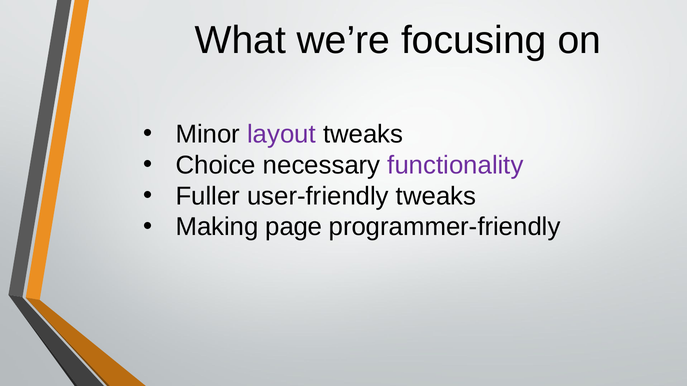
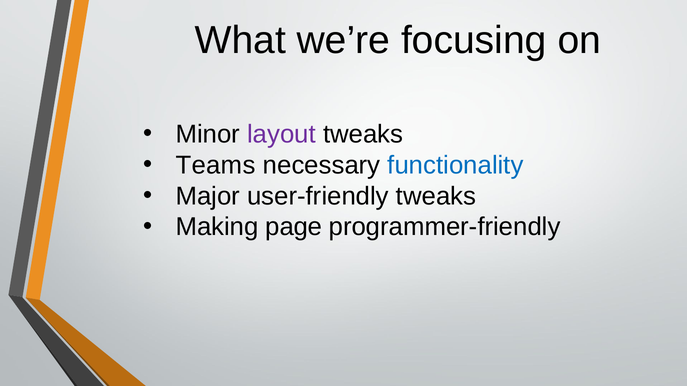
Choice: Choice -> Teams
functionality colour: purple -> blue
Fuller: Fuller -> Major
